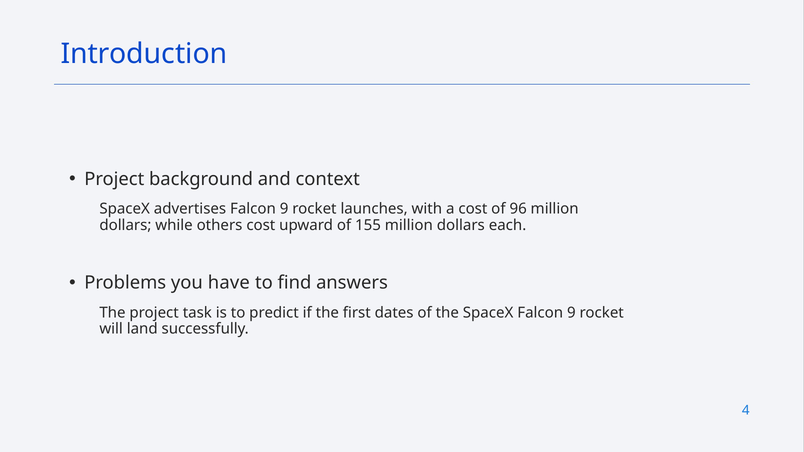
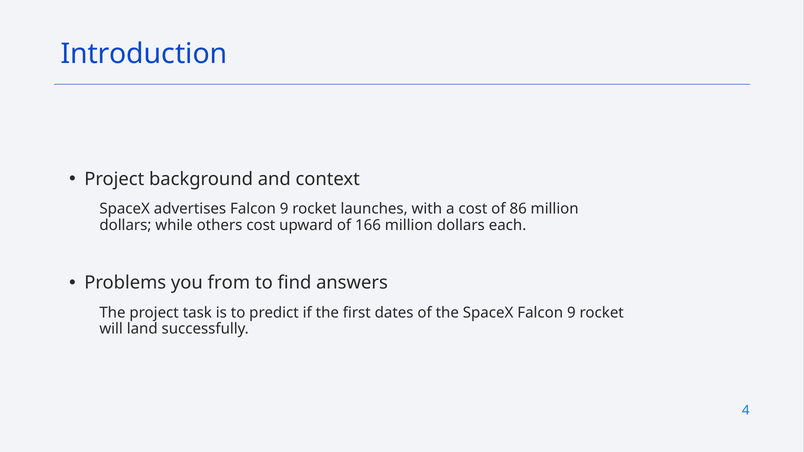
96: 96 -> 86
155: 155 -> 166
have: have -> from
